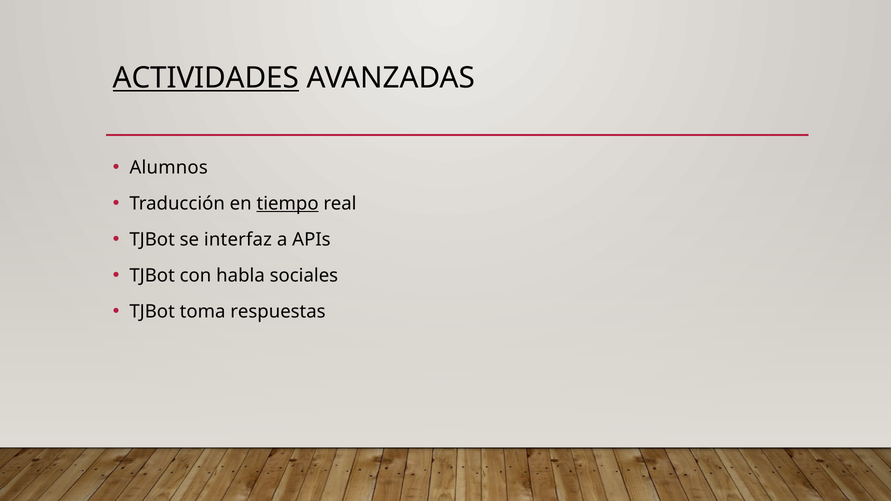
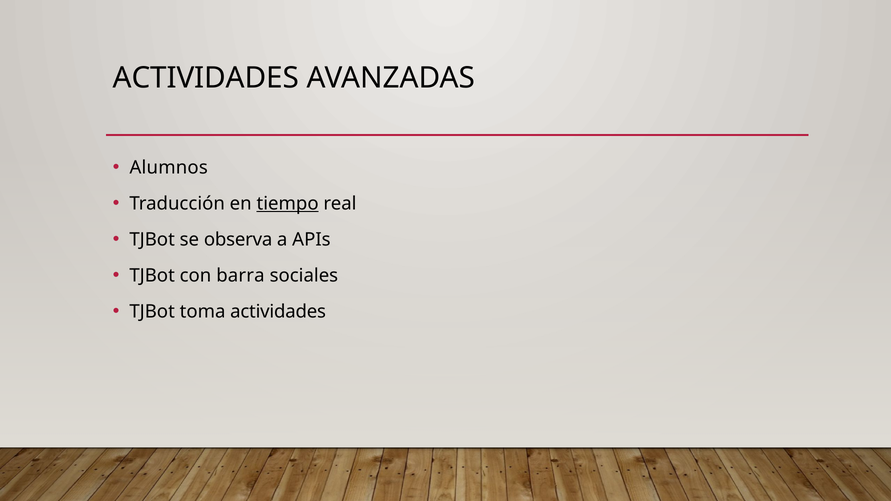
ACTIVIDADES at (206, 78) underline: present -> none
interfaz: interfaz -> observa
habla: habla -> barra
toma respuestas: respuestas -> actividades
